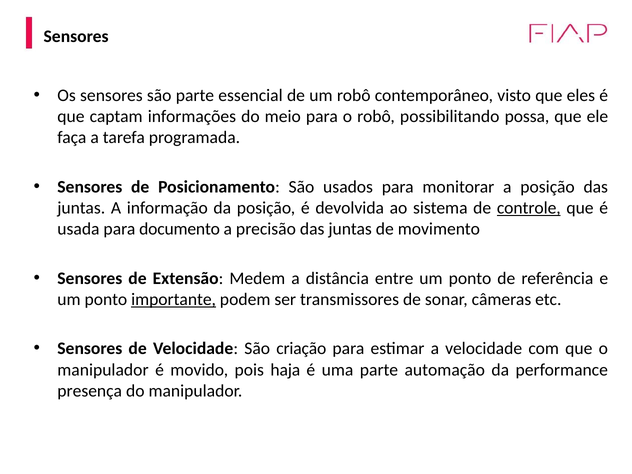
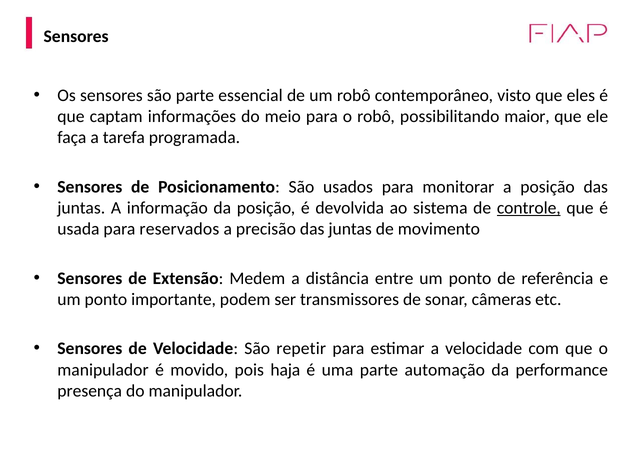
possa: possa -> maior
documento: documento -> reservados
importante underline: present -> none
criação: criação -> repetir
